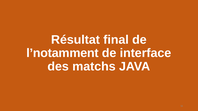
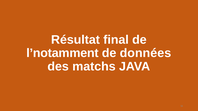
interface: interface -> données
